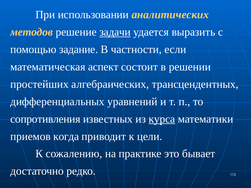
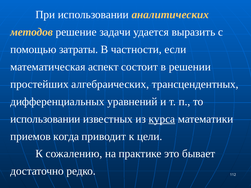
задачи underline: present -> none
задание: задание -> затраты
сопротивления at (45, 119): сопротивления -> использовании
